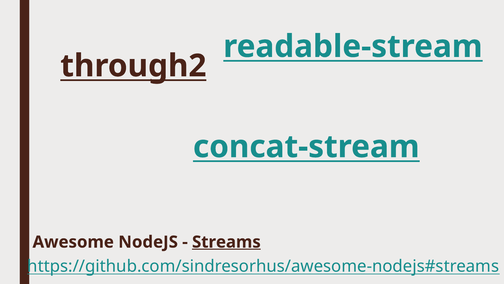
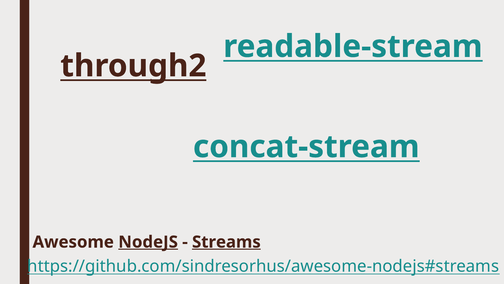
NodeJS underline: none -> present
